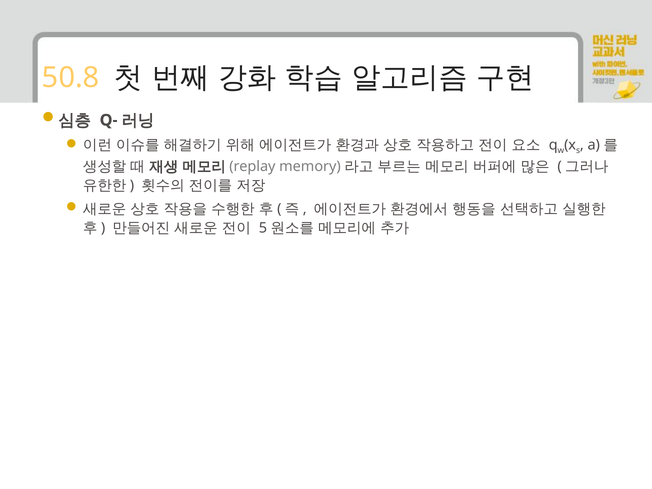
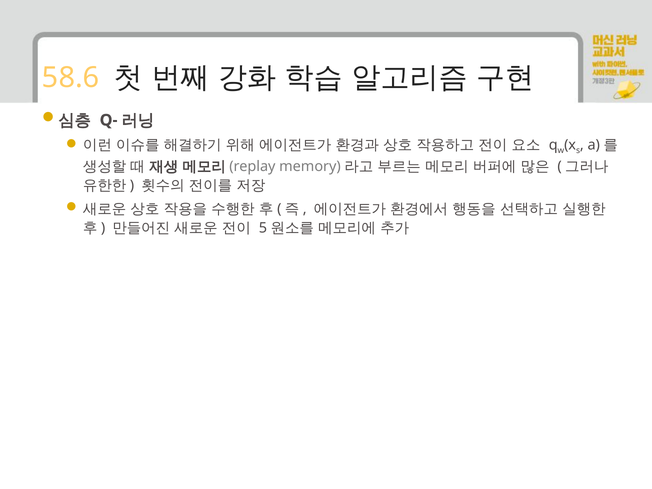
50.8: 50.8 -> 58.6
